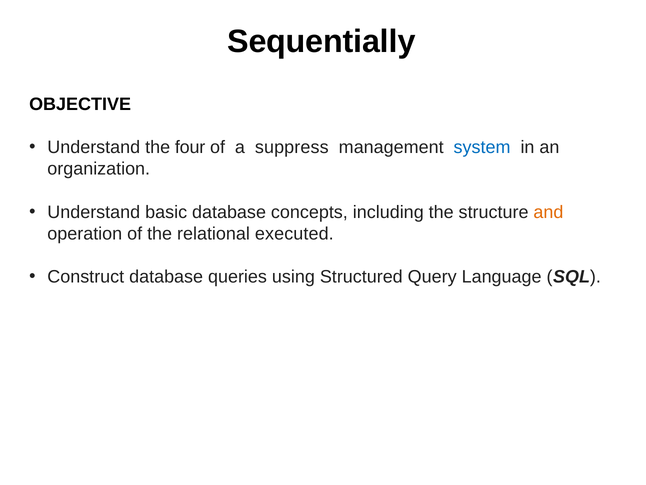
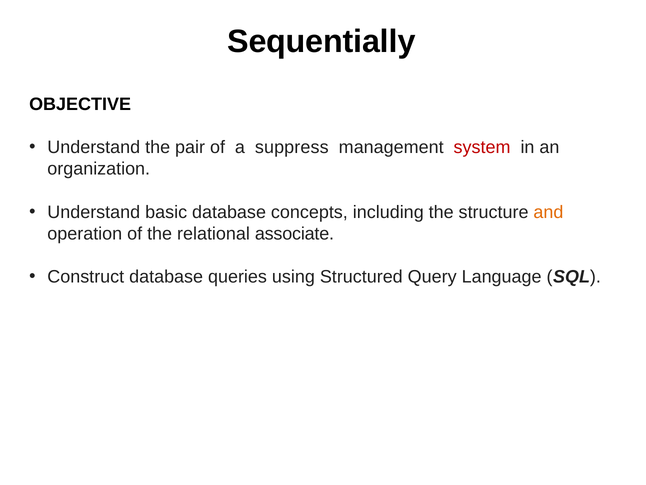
four: four -> pair
system colour: blue -> red
executed: executed -> associate
